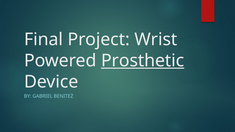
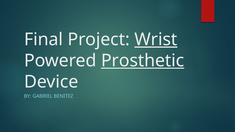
Wrist underline: none -> present
